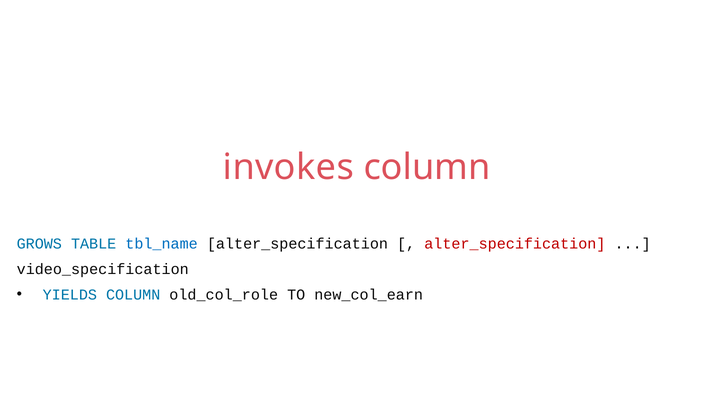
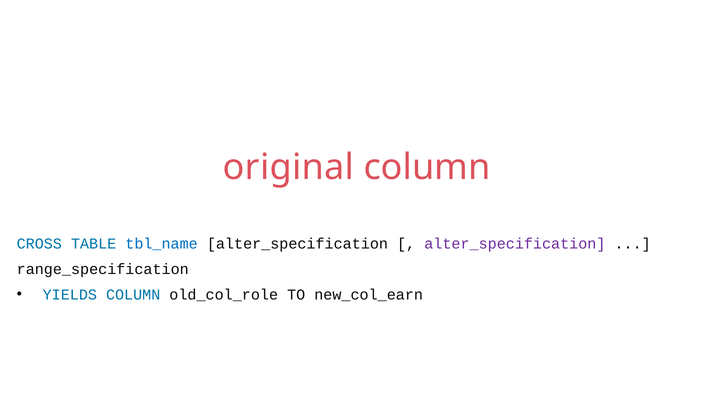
invokes: invokes -> original
GROWS: GROWS -> CROSS
alter_specification at (515, 244) colour: red -> purple
video_specification: video_specification -> range_specification
